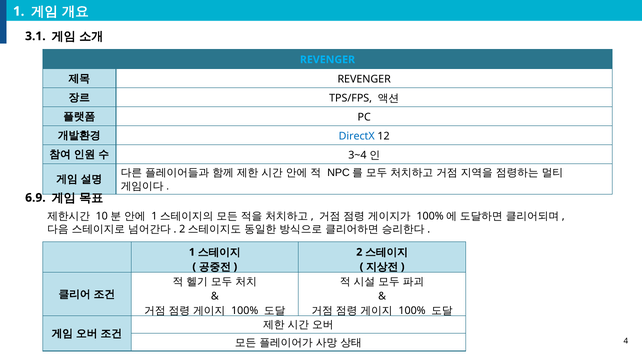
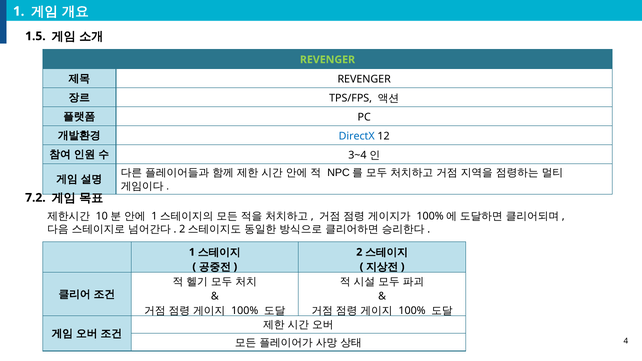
3.1: 3.1 -> 1.5
REVENGER at (327, 60) colour: light blue -> light green
6.9: 6.9 -> 7.2
